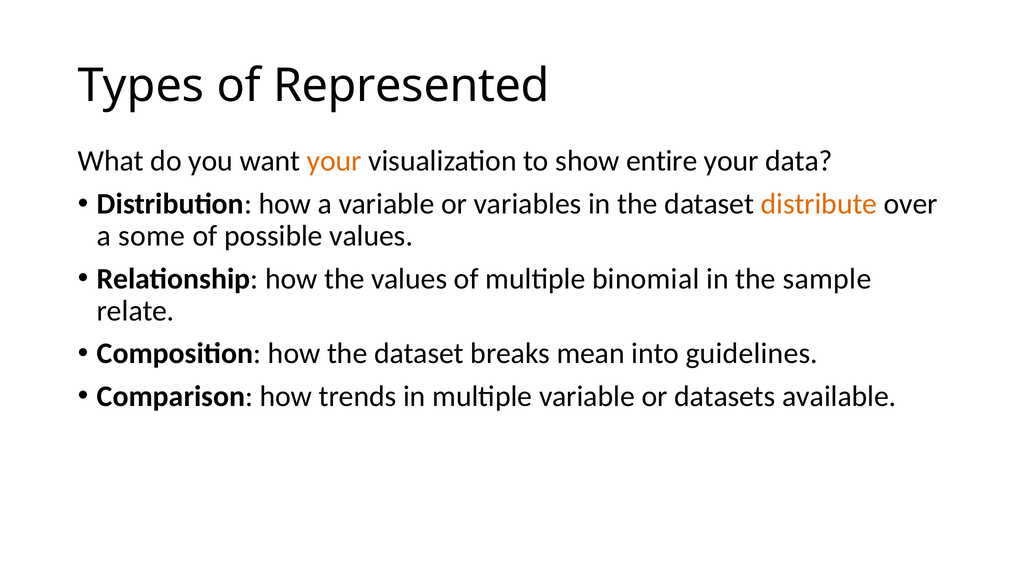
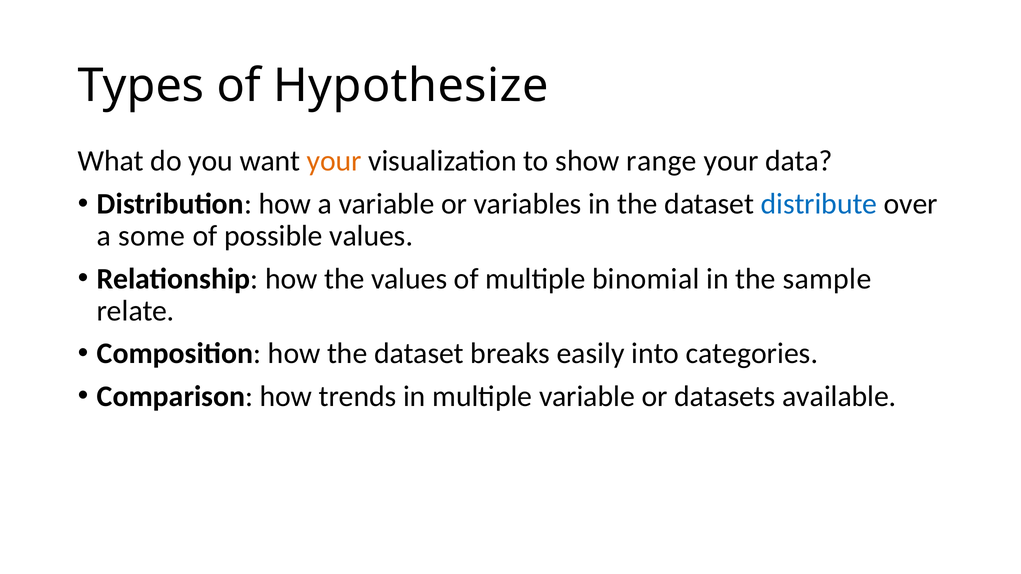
Represented: Represented -> Hypothesize
entire: entire -> range
distribute colour: orange -> blue
mean: mean -> easily
guidelines: guidelines -> categories
